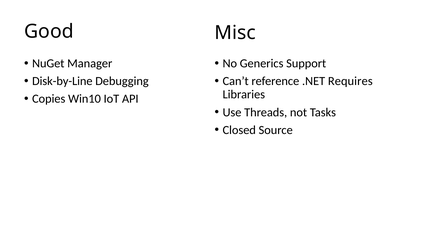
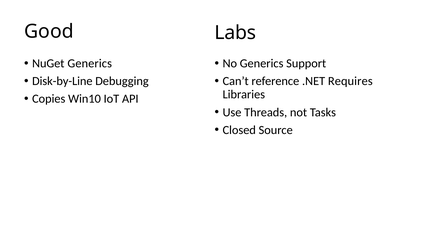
Misc: Misc -> Labs
NuGet Manager: Manager -> Generics
